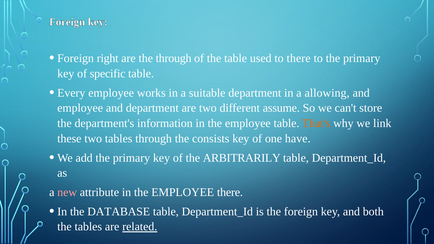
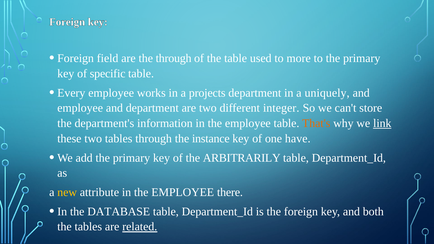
right: right -> field
to there: there -> more
suitable: suitable -> projects
allowing: allowing -> uniquely
assume: assume -> integer
link underline: none -> present
consists: consists -> instance
new colour: pink -> yellow
